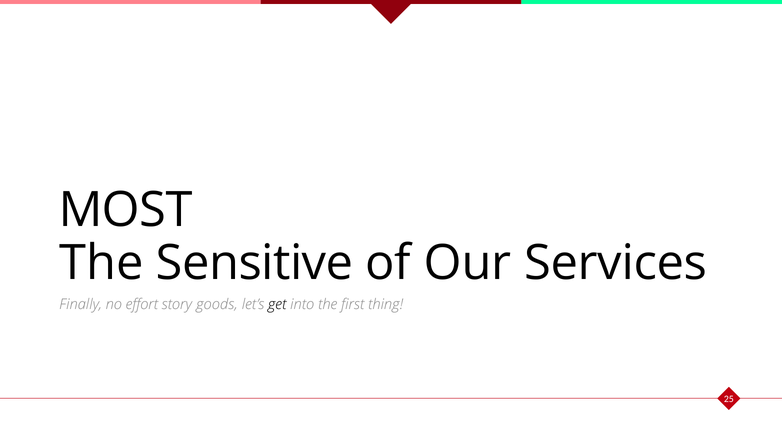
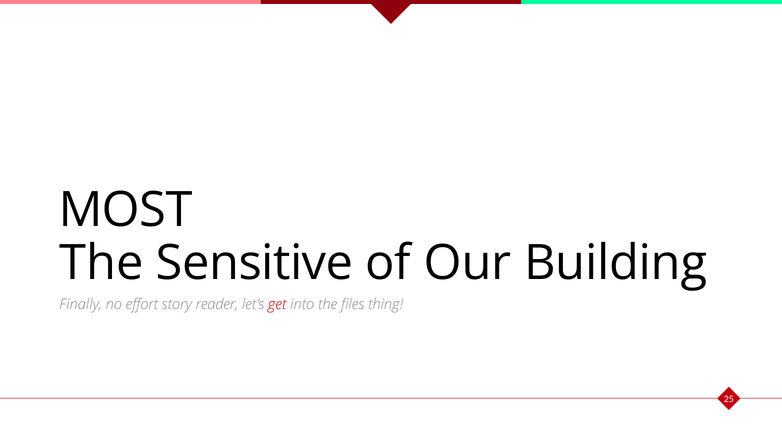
Services: Services -> Building
goods: goods -> reader
get colour: black -> red
first: first -> files
